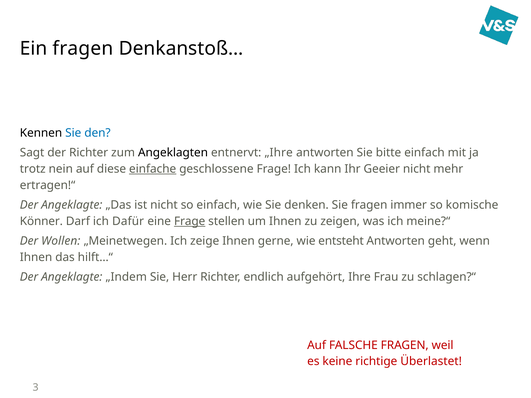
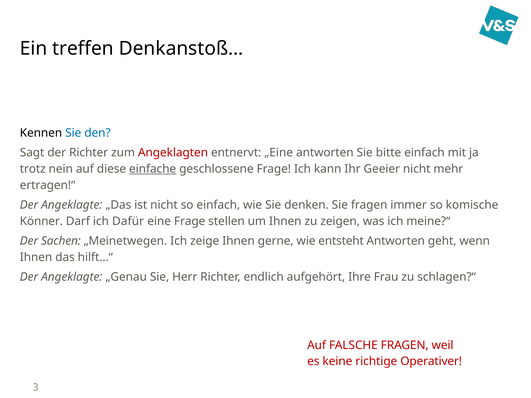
Ein fragen: fragen -> treffen
Angeklagten colour: black -> red
„Ihre: „Ihre -> „Eine
Frage at (190, 221) underline: present -> none
Wollen: Wollen -> Sachen
„Indem: „Indem -> „Genau
Überlastet: Überlastet -> Operativer
